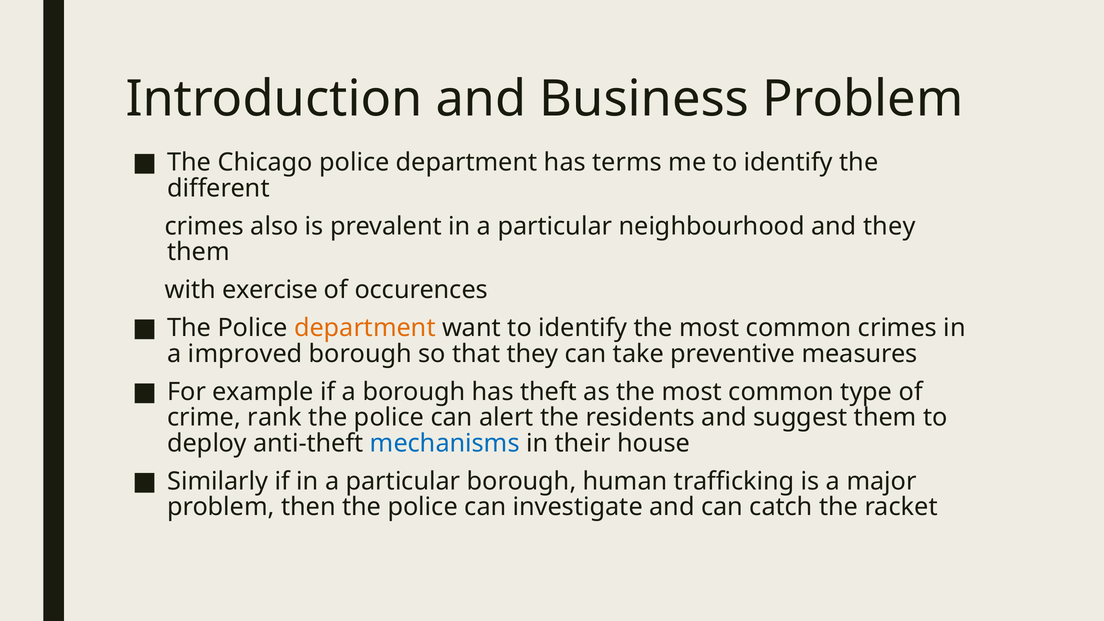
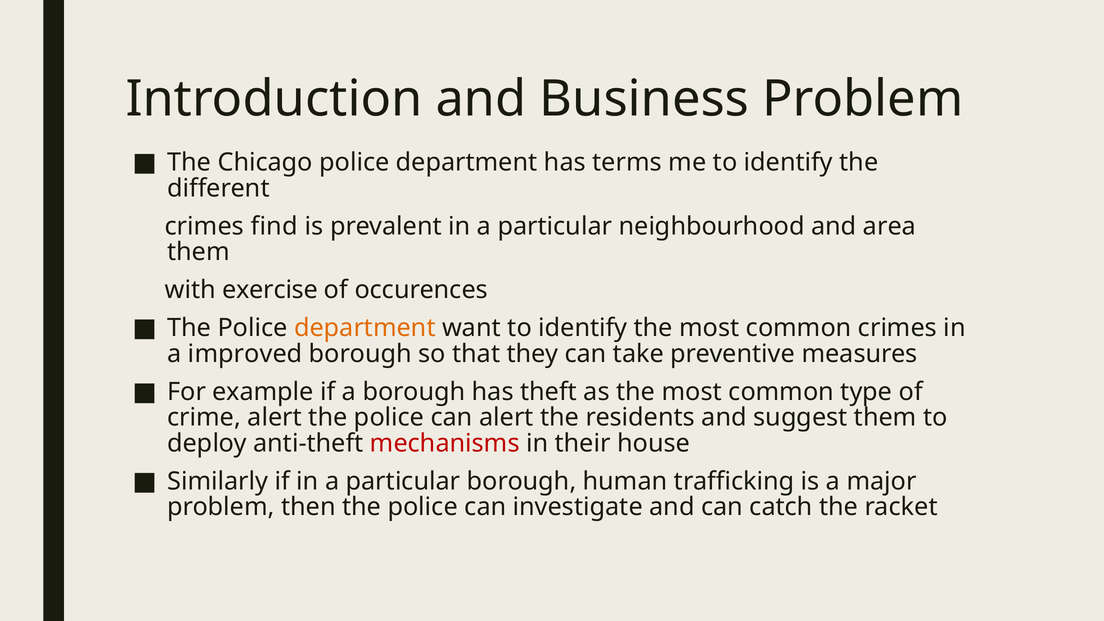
also: also -> find
and they: they -> area
crime rank: rank -> alert
mechanisms colour: blue -> red
